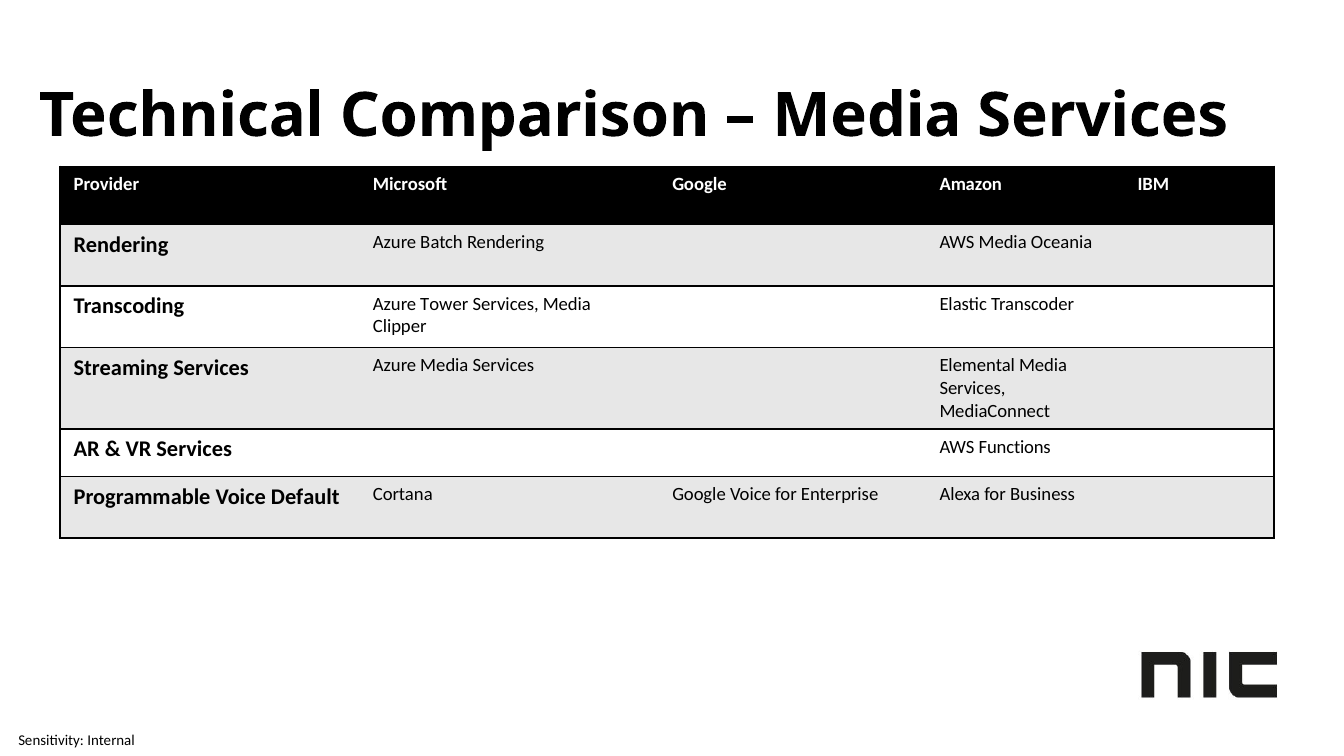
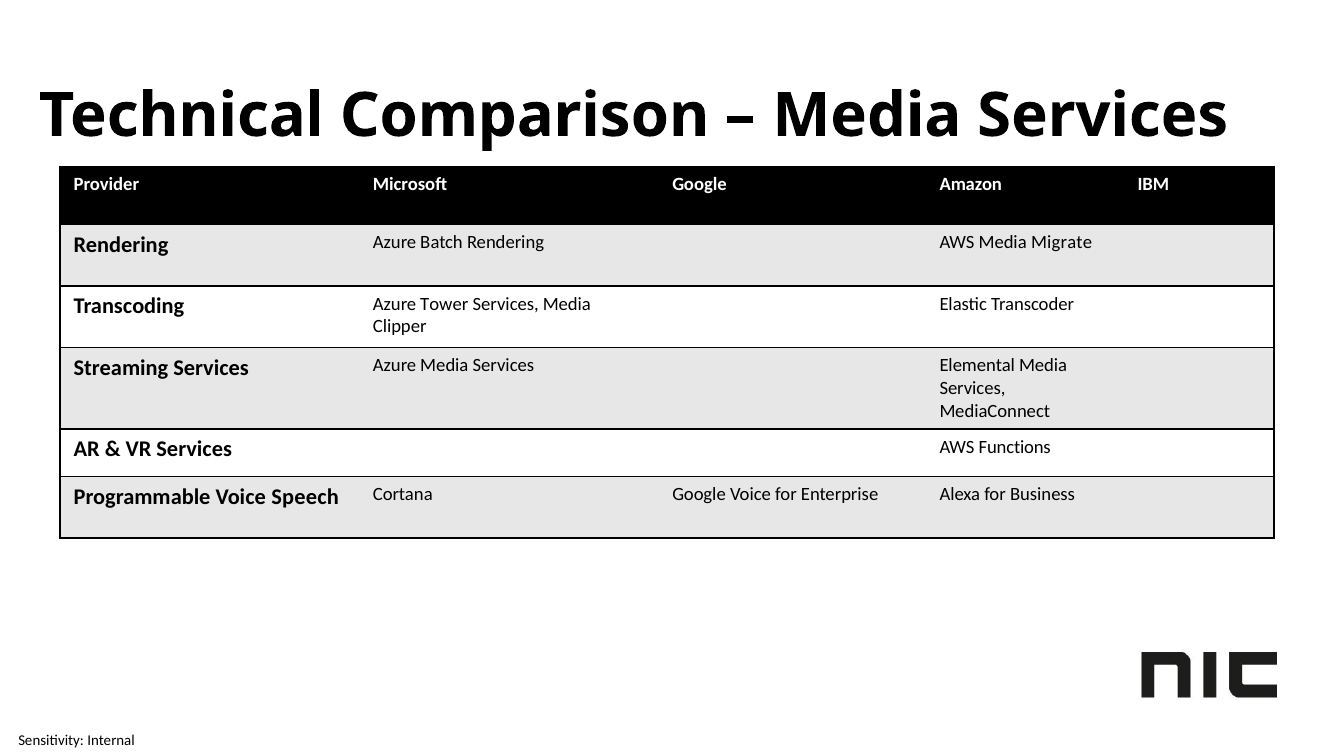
Oceania: Oceania -> Migrate
Default: Default -> Speech
